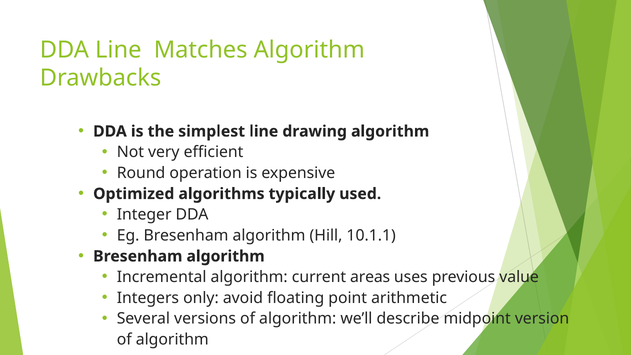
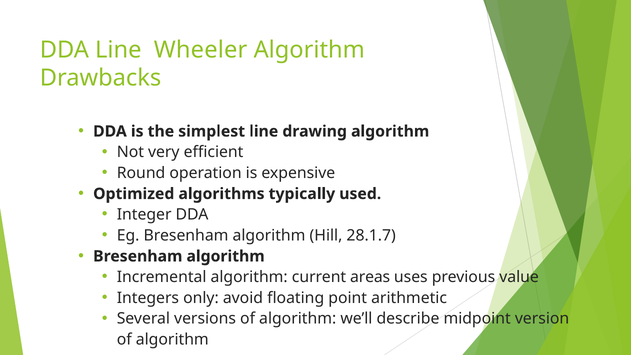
Matches: Matches -> Wheeler
10.1.1: 10.1.1 -> 28.1.7
